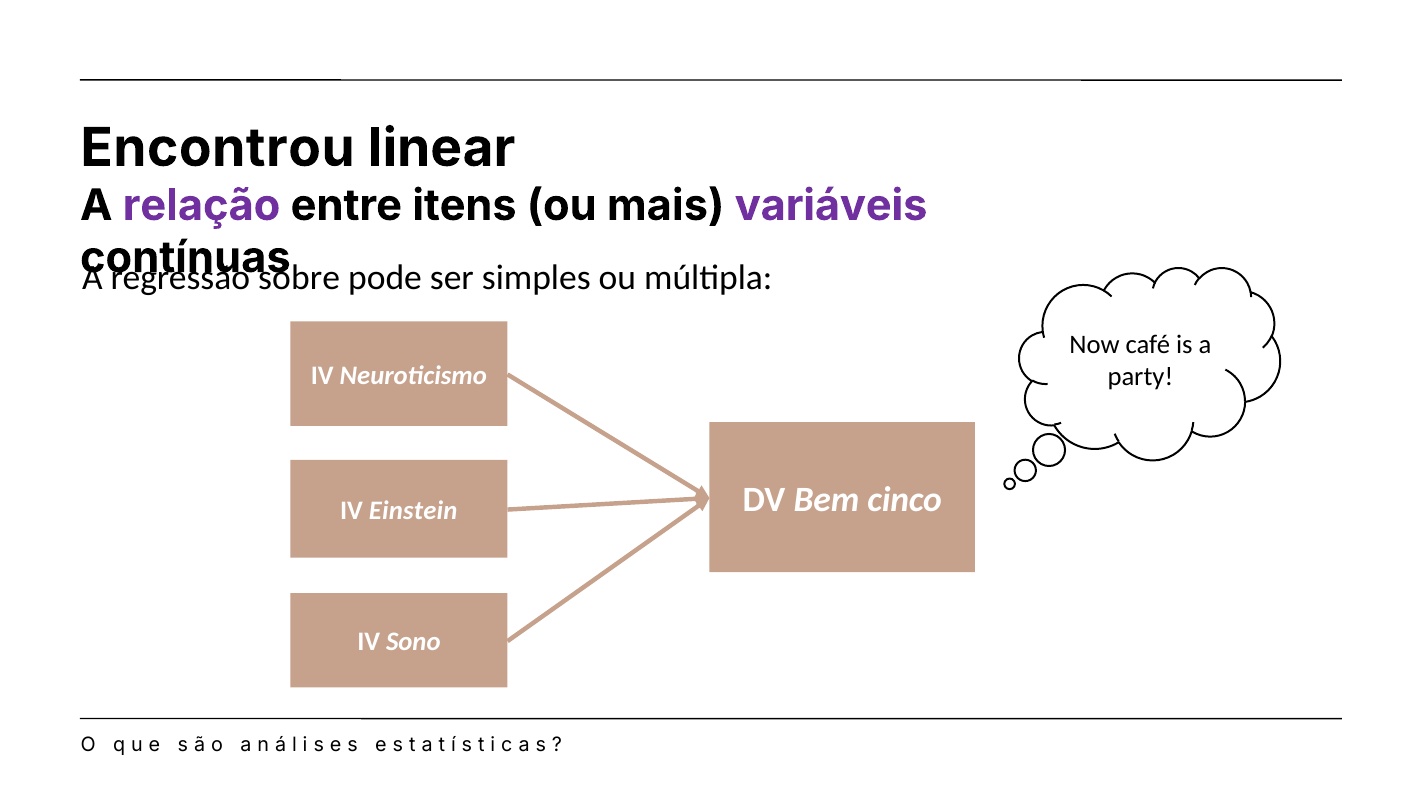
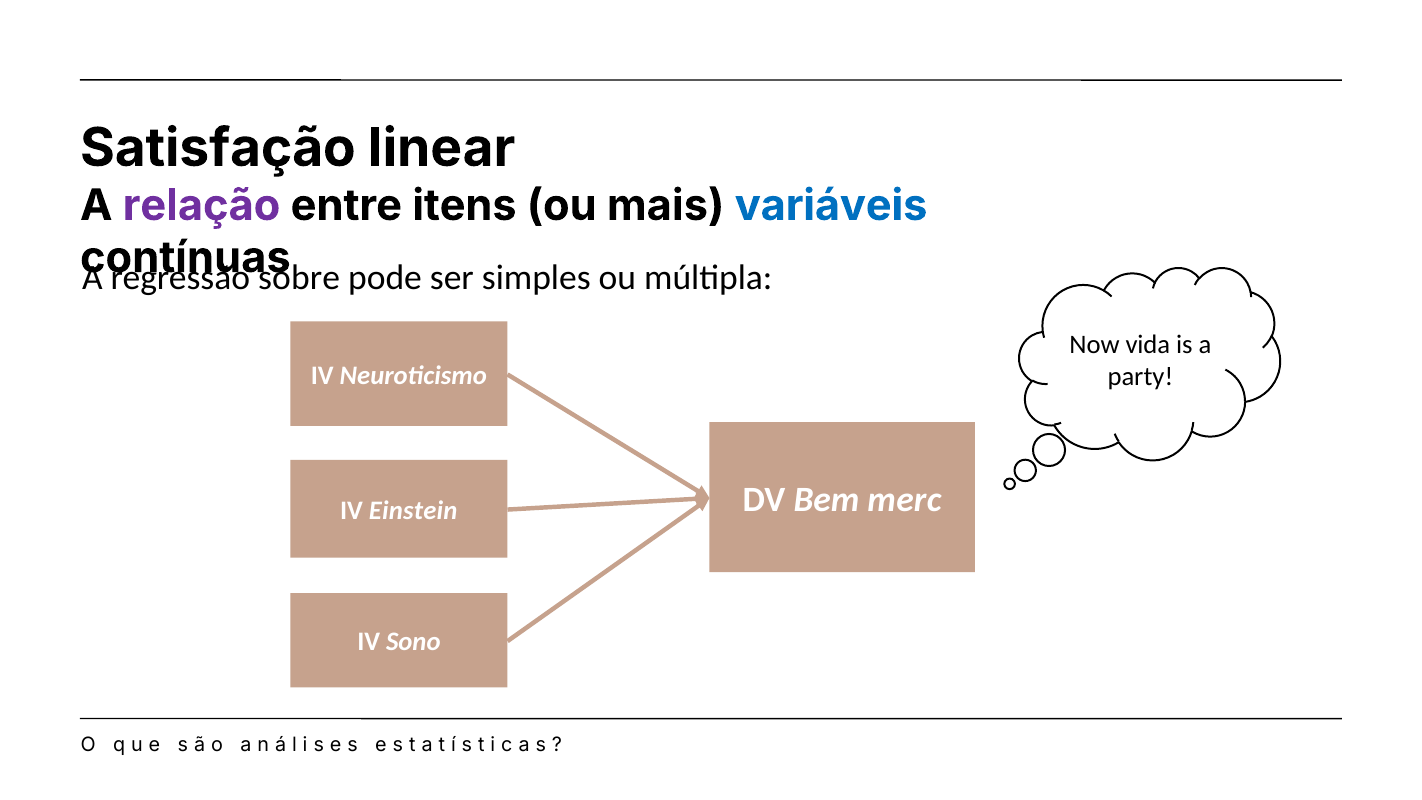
Encontrou: Encontrou -> Satisfação
variáveis colour: purple -> blue
café: café -> vida
cinco: cinco -> merc
